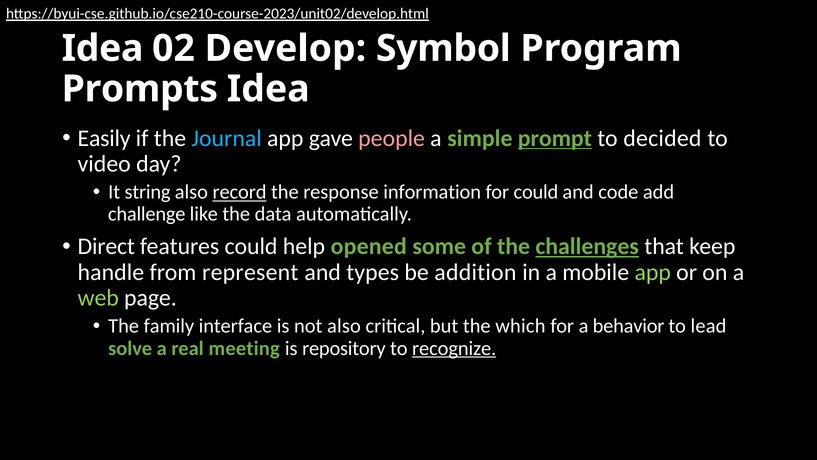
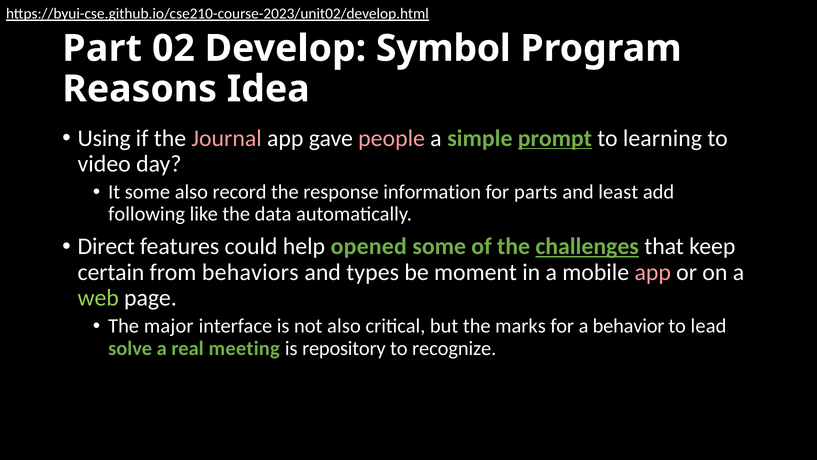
Idea at (102, 48): Idea -> Part
Prompts: Prompts -> Reasons
Easily: Easily -> Using
Journal colour: light blue -> pink
decided: decided -> learning
It string: string -> some
record underline: present -> none
for could: could -> parts
code: code -> least
challenge: challenge -> following
handle: handle -> certain
represent: represent -> behaviors
addition: addition -> moment
app at (653, 272) colour: light green -> pink
family: family -> major
which: which -> marks
recognize underline: present -> none
